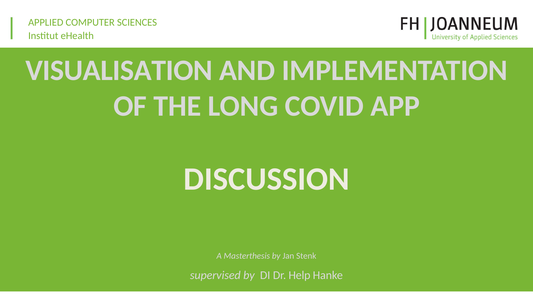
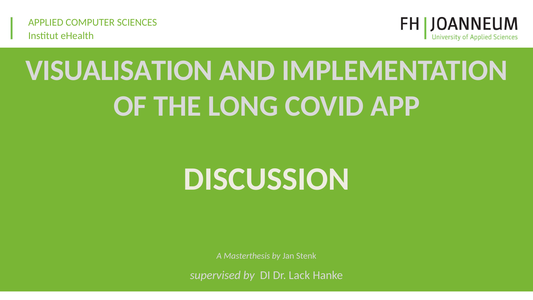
Help: Help -> Lack
